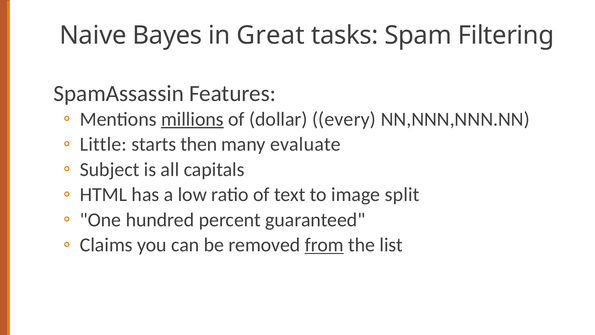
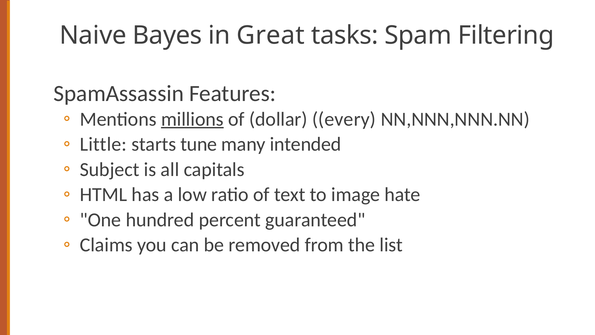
then: then -> tune
evaluate: evaluate -> intended
split: split -> hate
from underline: present -> none
